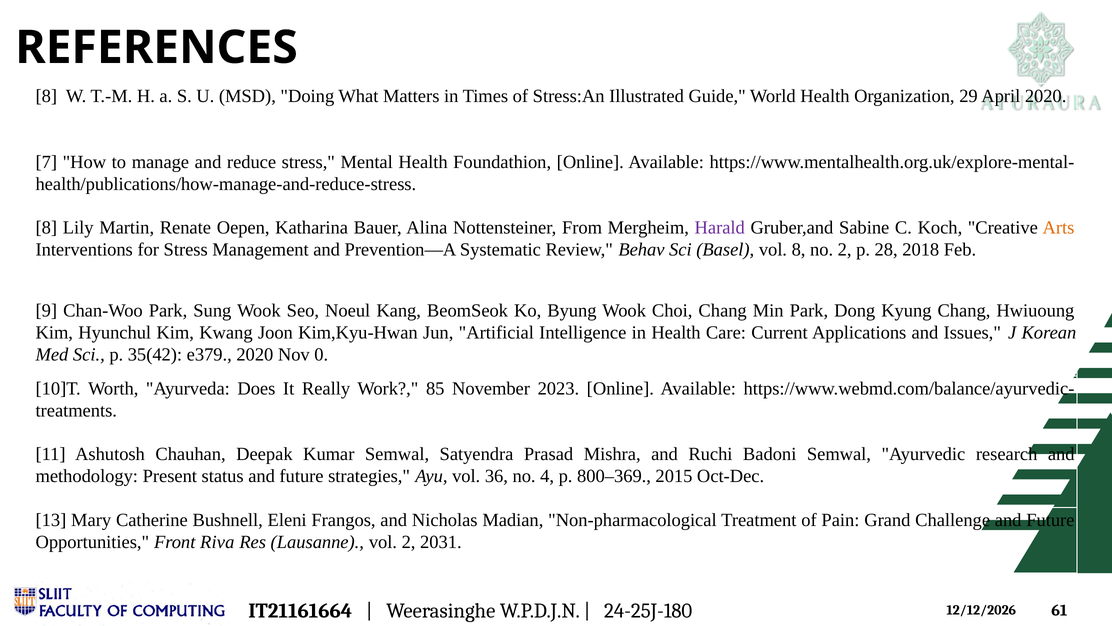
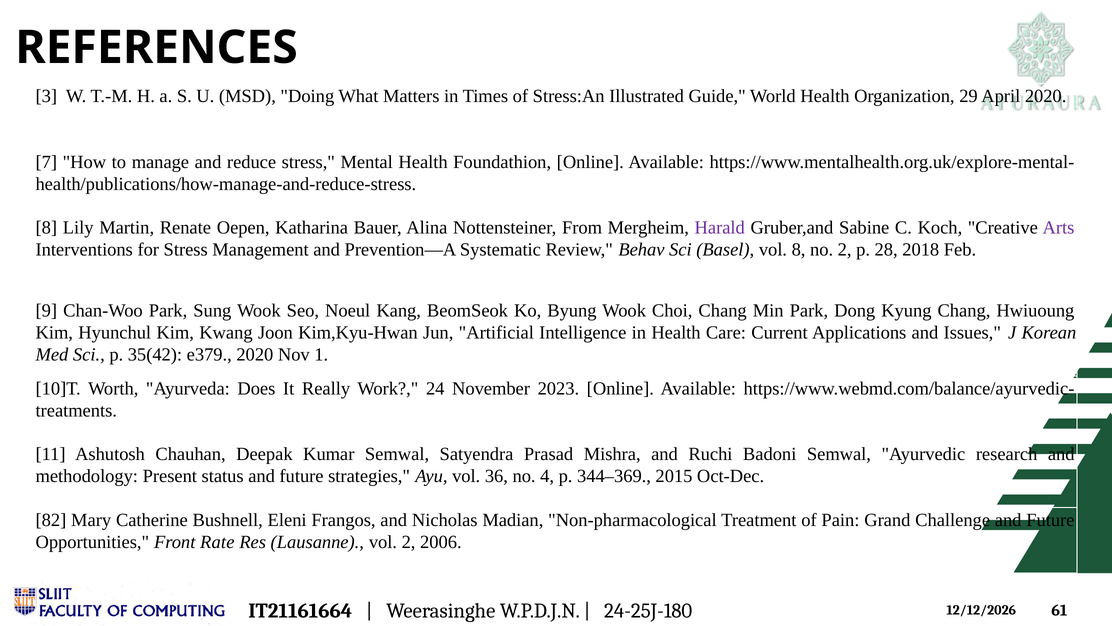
8 at (46, 96): 8 -> 3
Arts colour: orange -> purple
0: 0 -> 1
85: 85 -> 24
800–369: 800–369 -> 344–369
13: 13 -> 82
Riva: Riva -> Rate
2031: 2031 -> 2006
